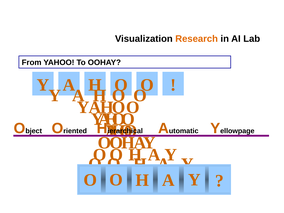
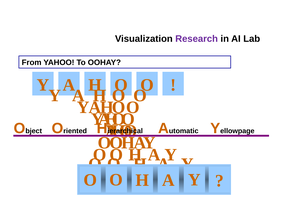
Research colour: orange -> purple
